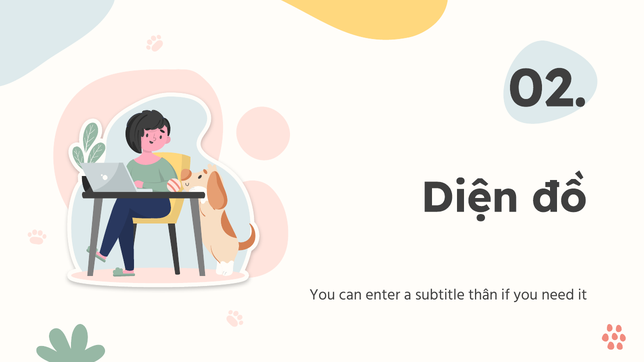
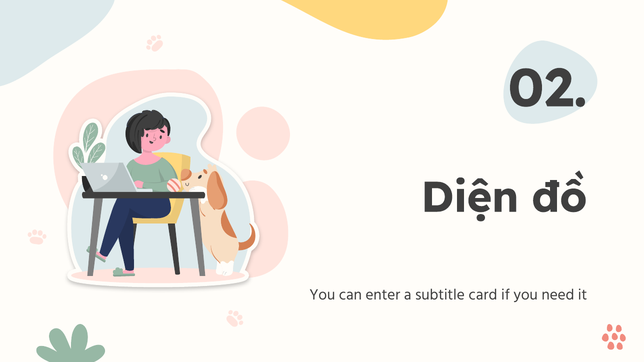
thân: thân -> card
